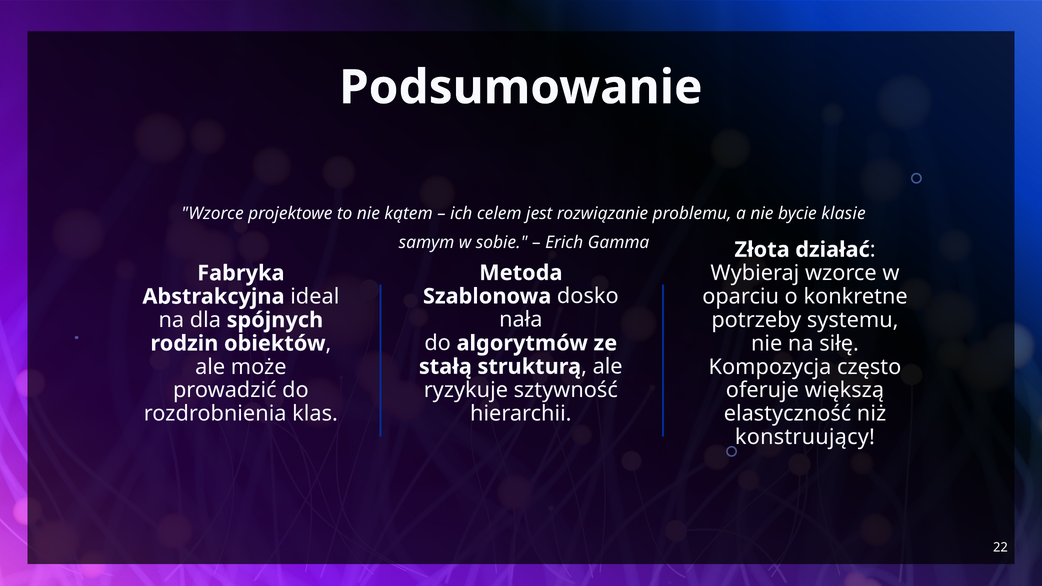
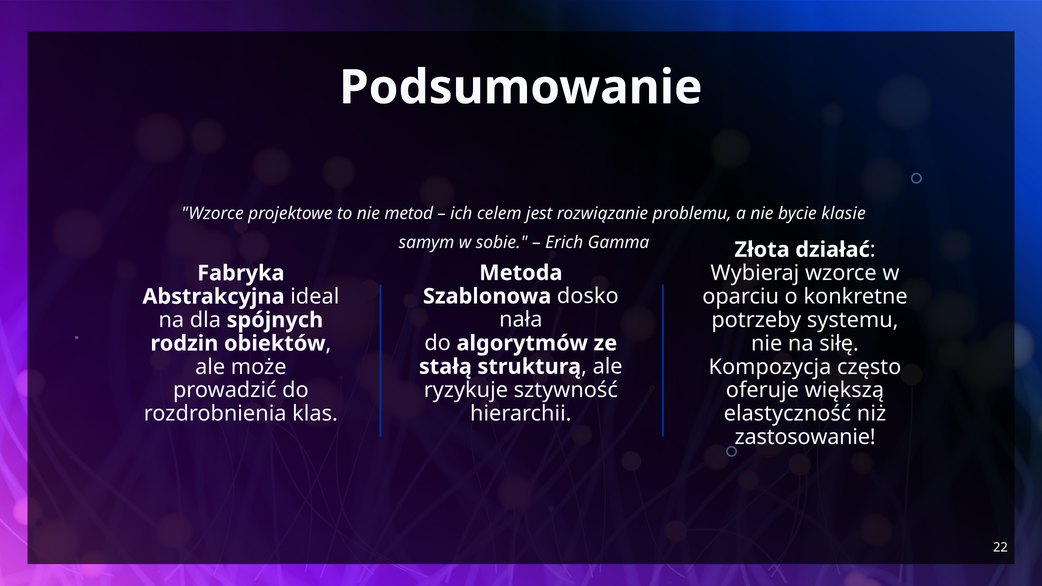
kątem: kątem -> metod
konstruujący: konstruujący -> zastosowanie
